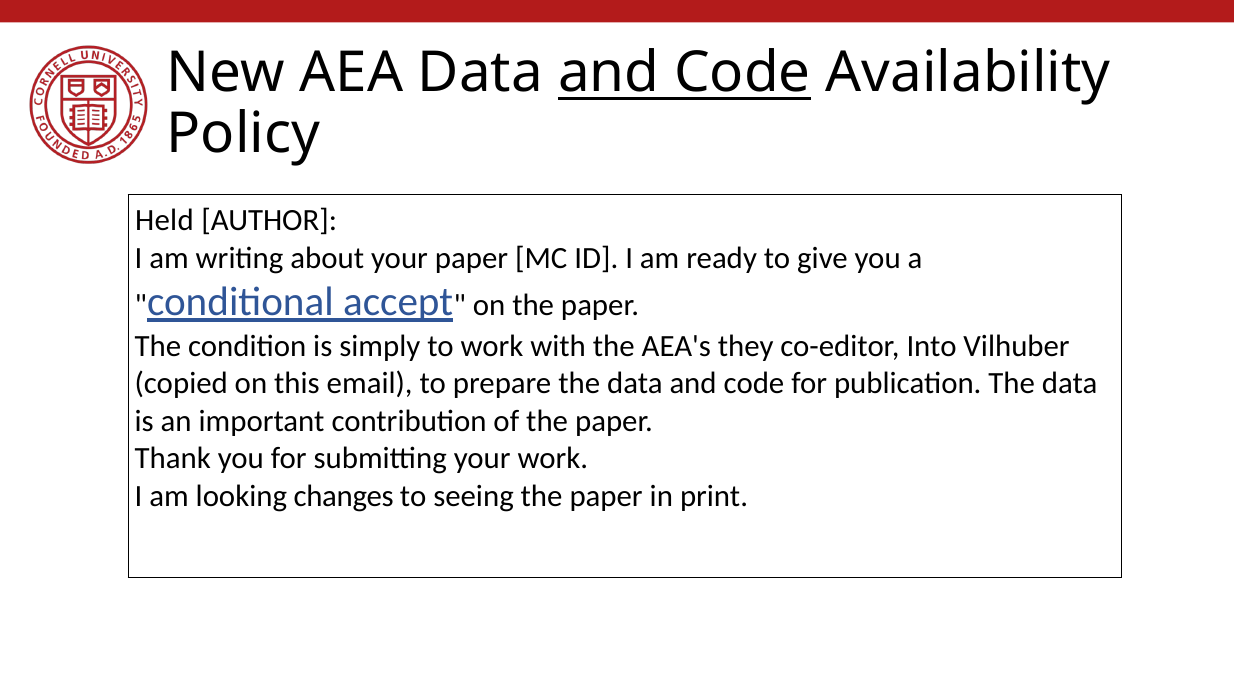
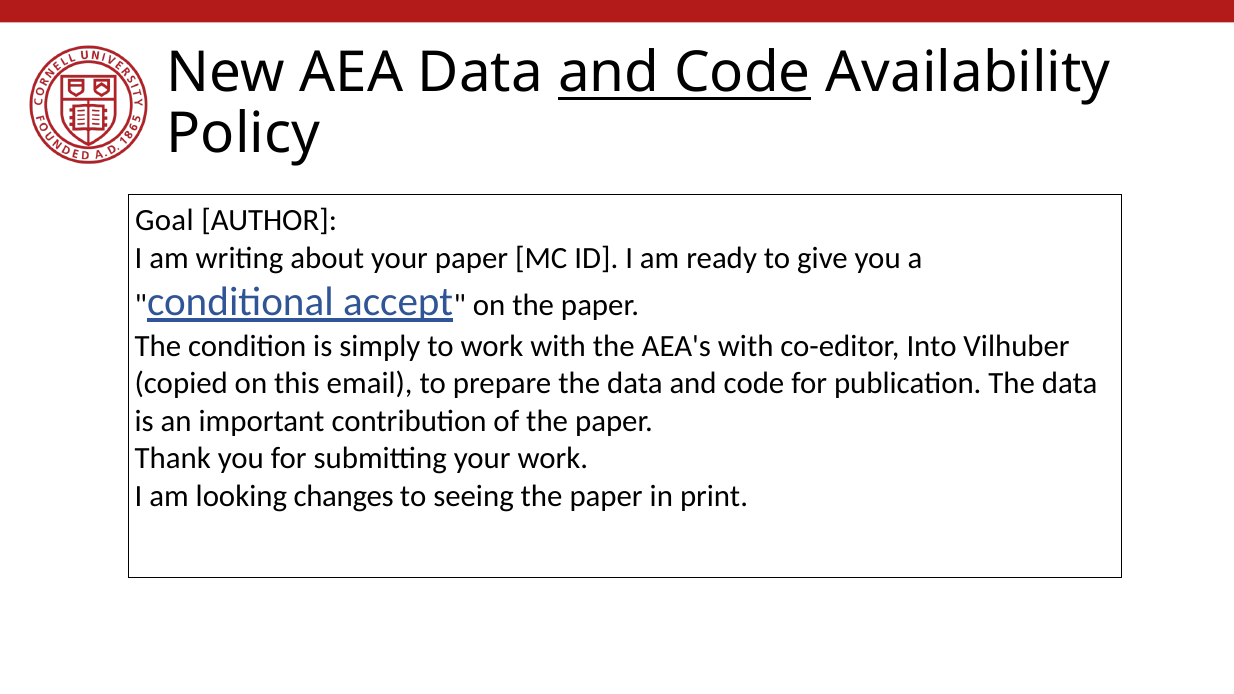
Held: Held -> Goal
AEA's they: they -> with
